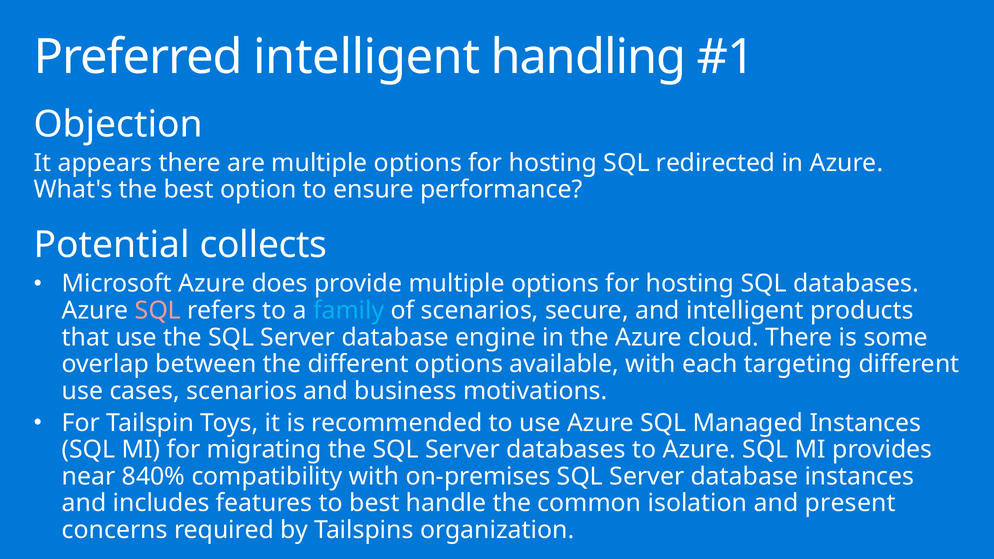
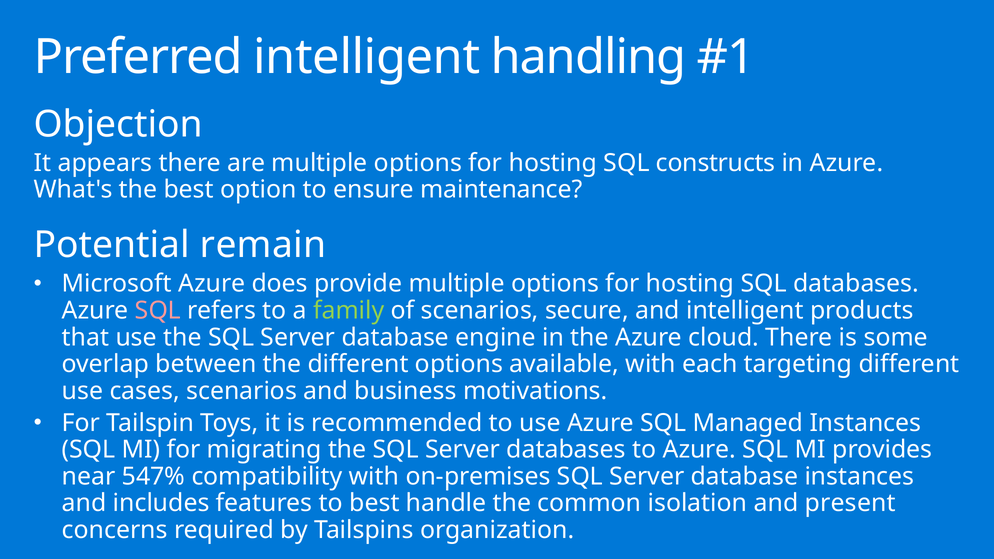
redirected: redirected -> constructs
performance: performance -> maintenance
collects: collects -> remain
family colour: light blue -> light green
840%: 840% -> 547%
